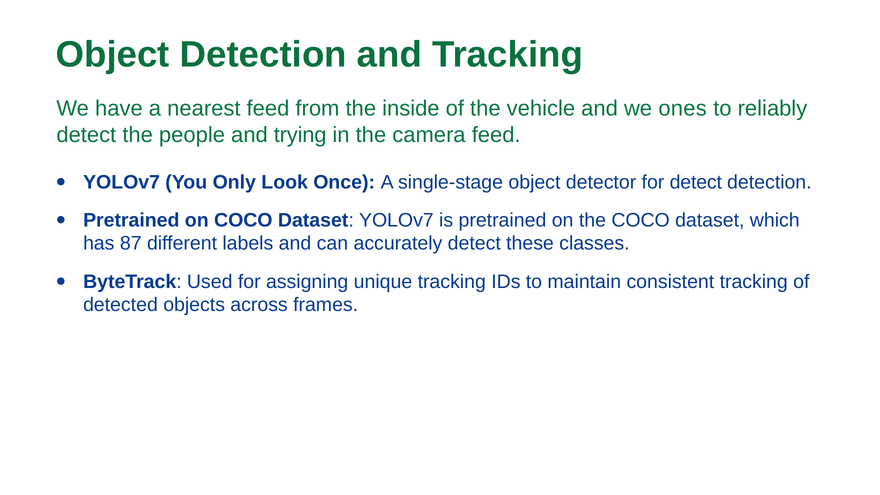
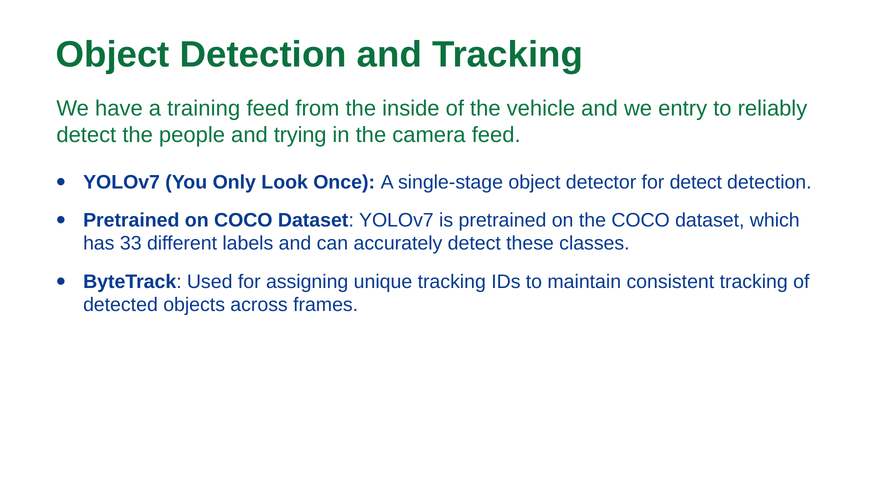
nearest: nearest -> training
ones: ones -> entry
87: 87 -> 33
